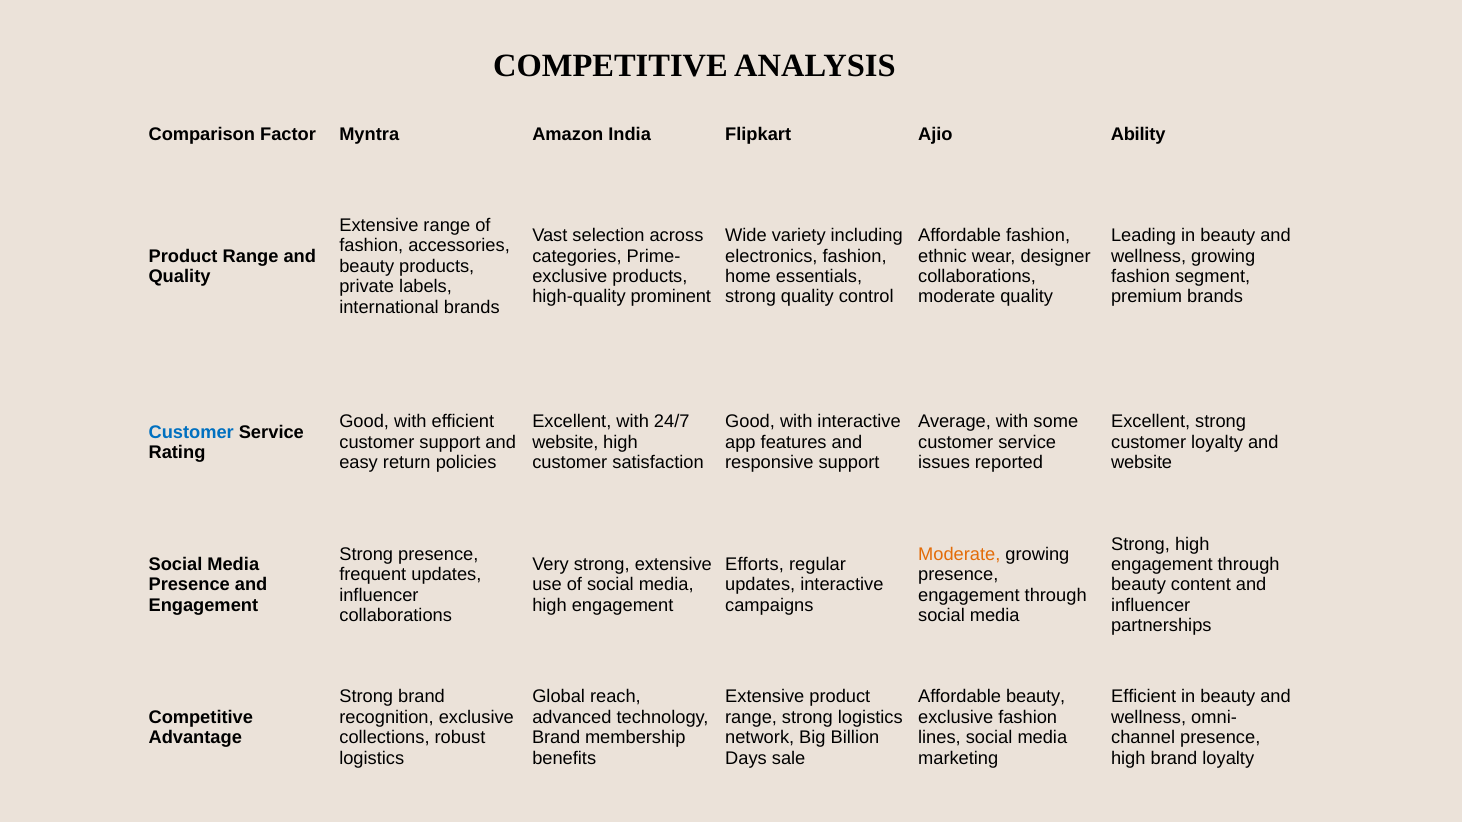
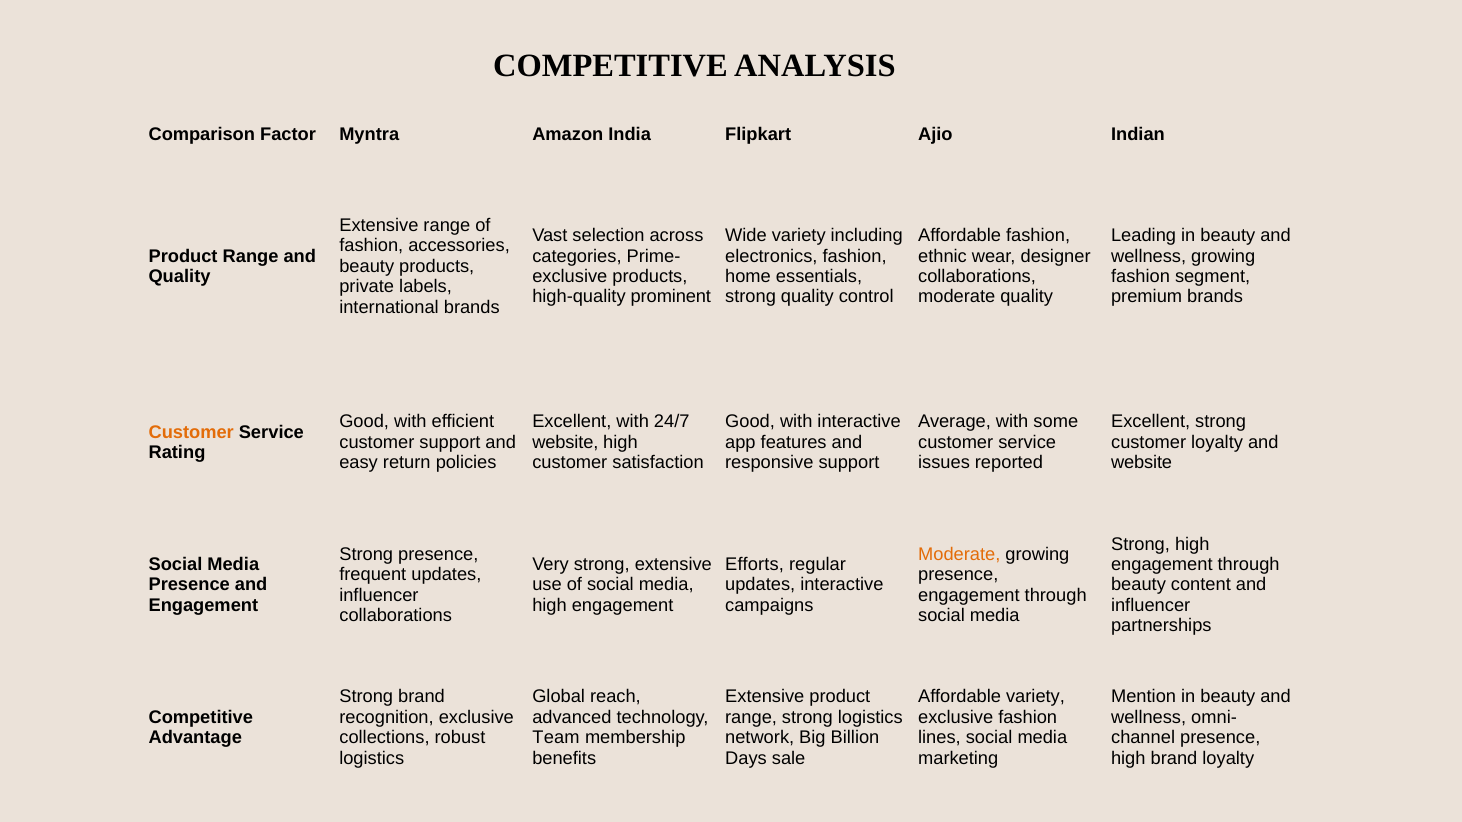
Ability: Ability -> Indian
Customer at (191, 432) colour: blue -> orange
Affordable beauty: beauty -> variety
Efficient at (1144, 697): Efficient -> Mention
Brand at (556, 738): Brand -> Team
